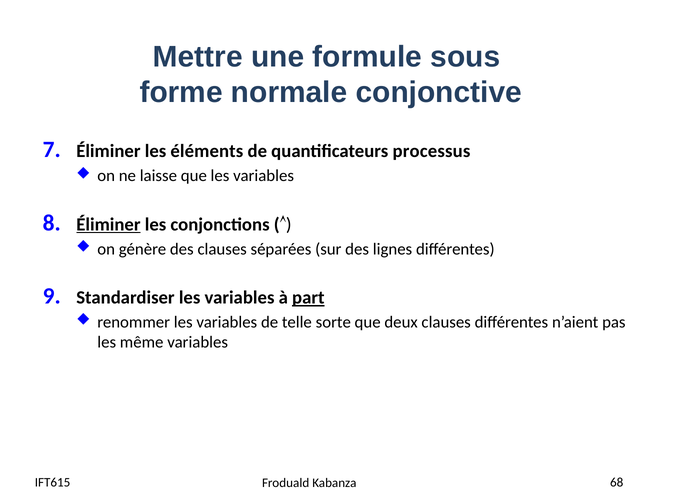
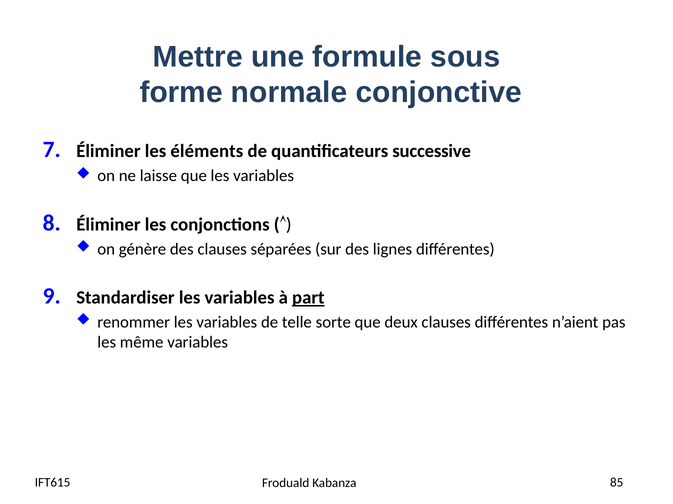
processus: processus -> successive
Éliminer at (108, 225) underline: present -> none
68: 68 -> 85
